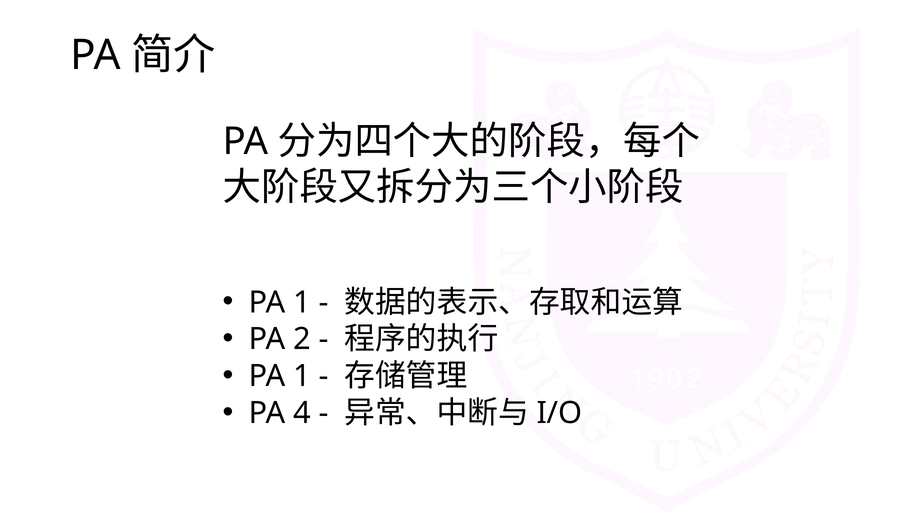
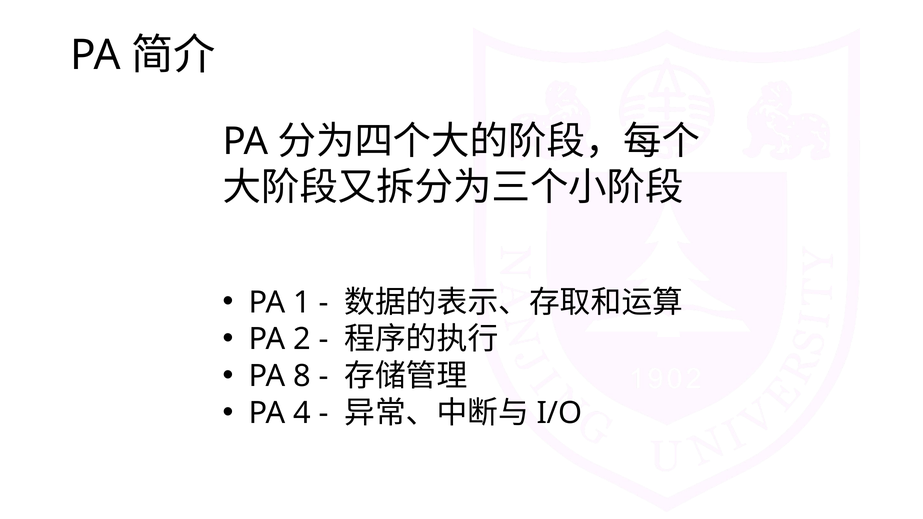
1 at (302, 376): 1 -> 8
